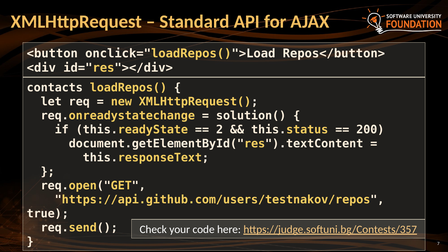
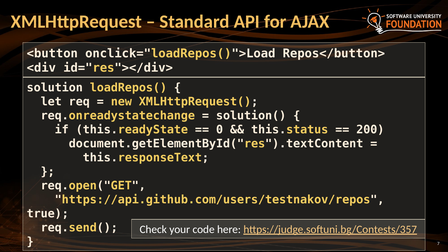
contacts: contacts -> solution
2: 2 -> 0
